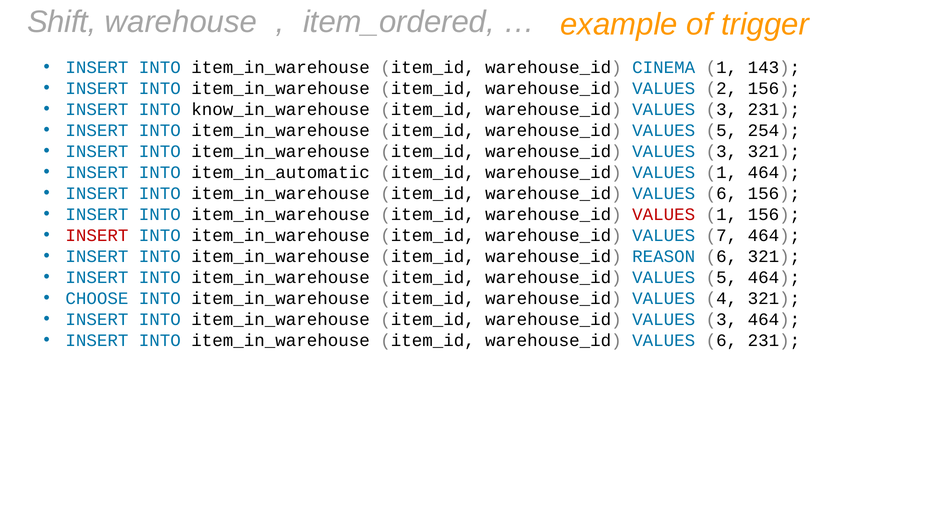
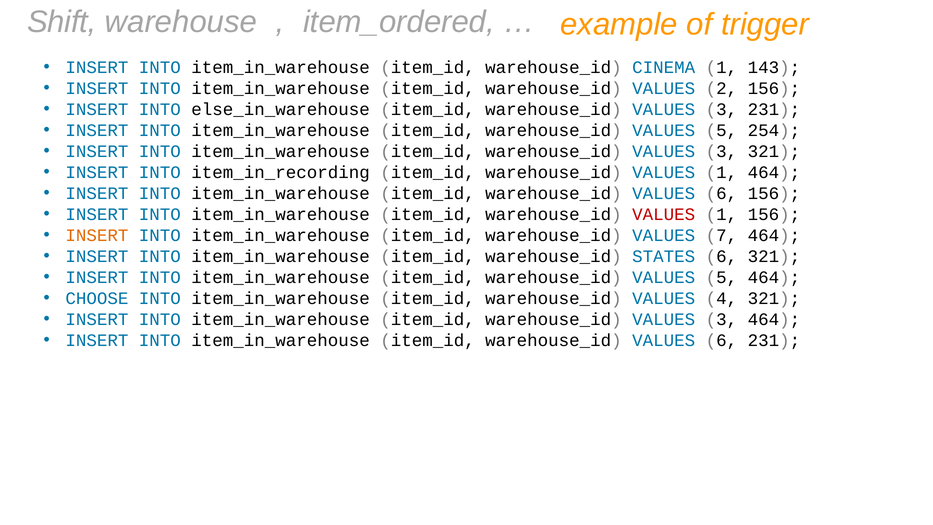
know_in_warehouse: know_in_warehouse -> else_in_warehouse
item_in_automatic: item_in_automatic -> item_in_recording
INSERT at (97, 235) colour: red -> orange
REASON: REASON -> STATES
